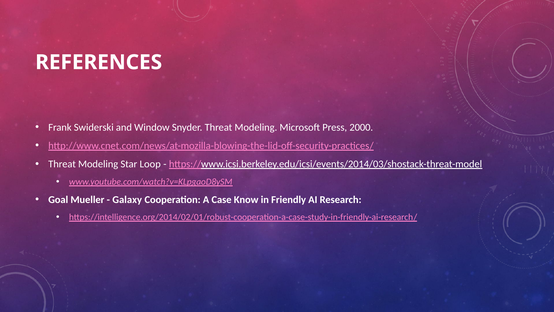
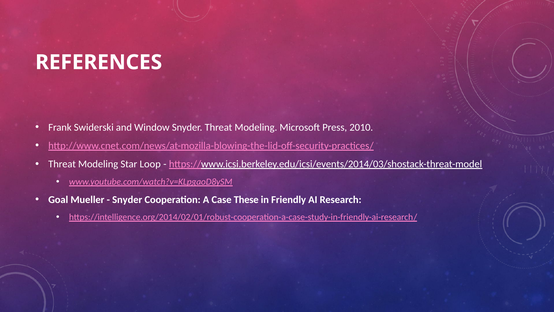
2000: 2000 -> 2010
Galaxy at (127, 199): Galaxy -> Snyder
Know: Know -> These
